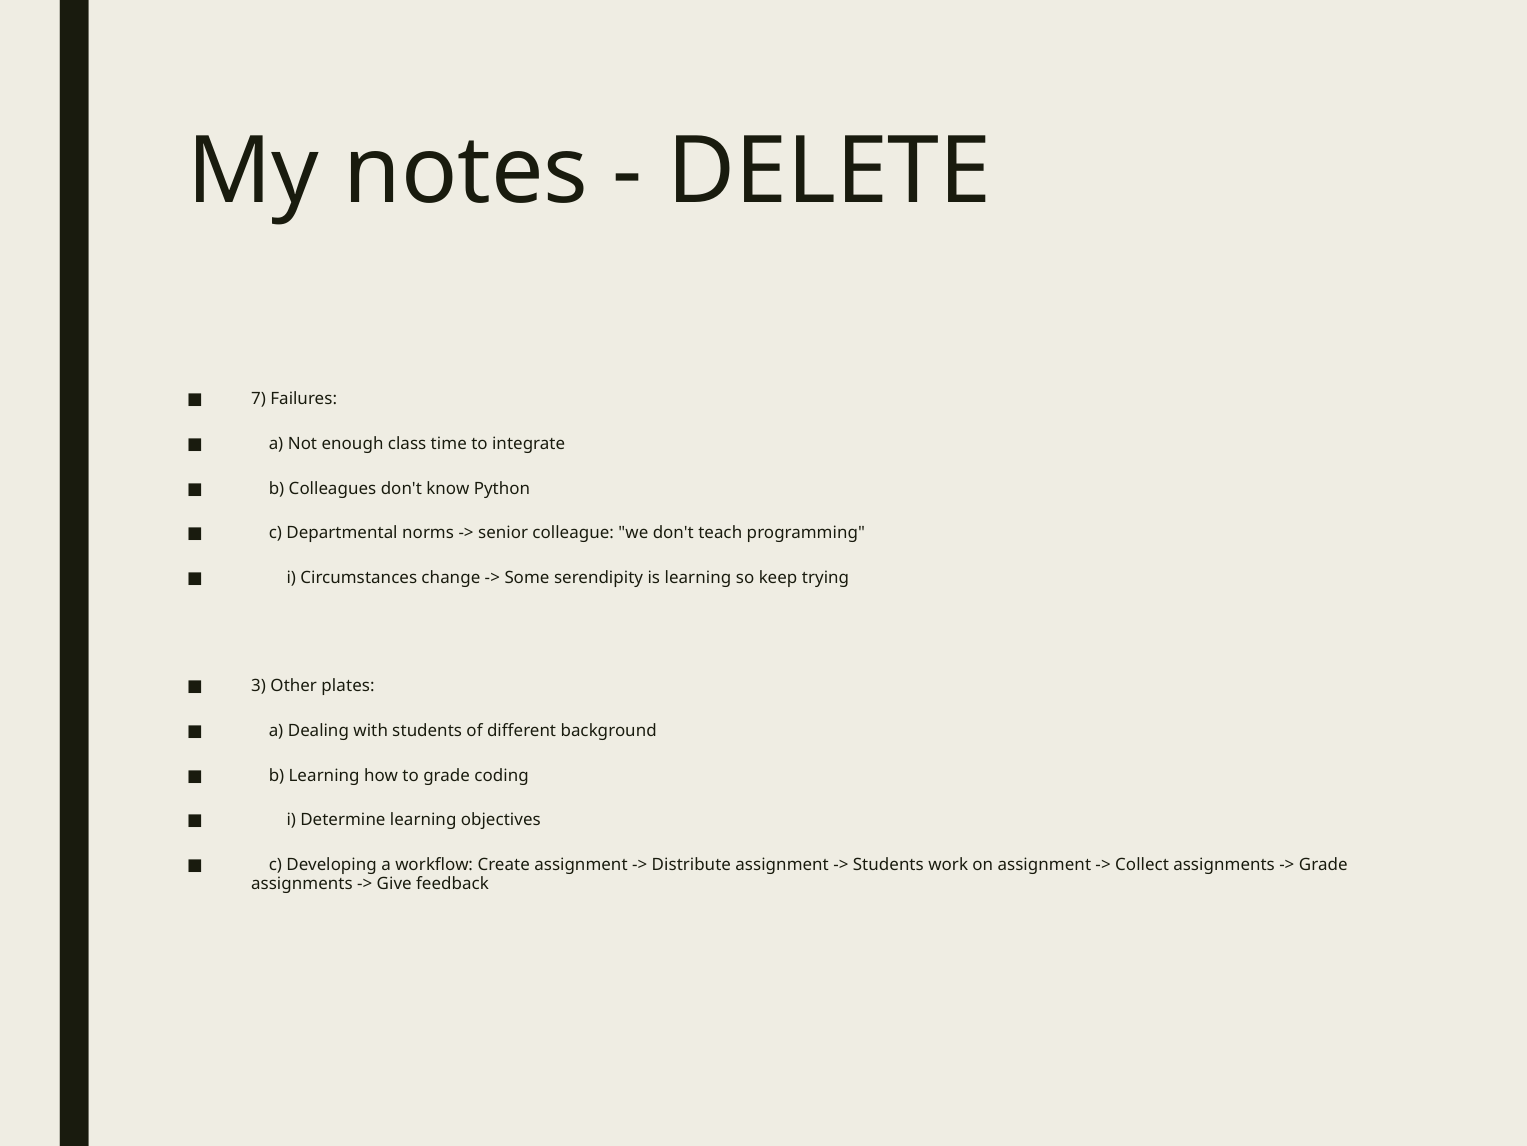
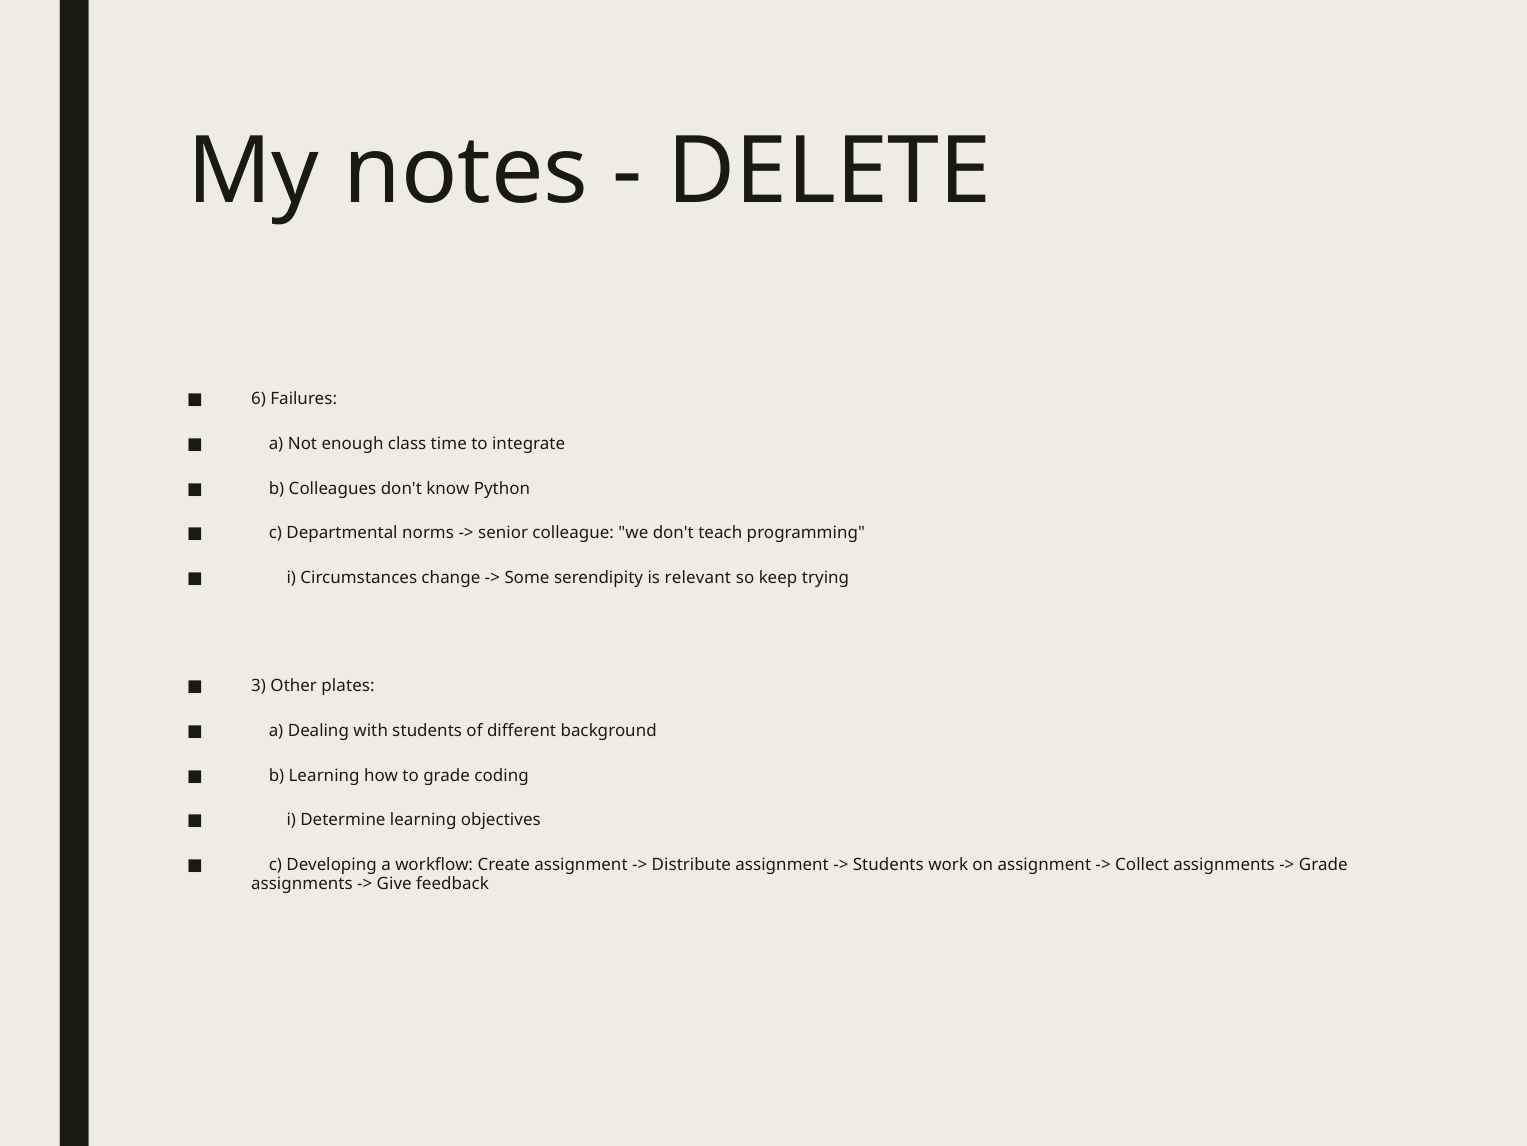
7: 7 -> 6
is learning: learning -> relevant
